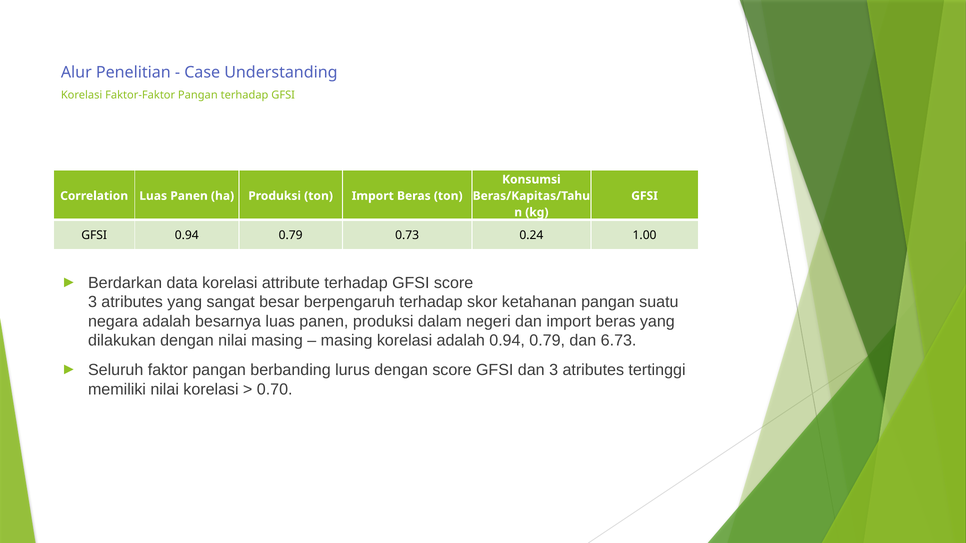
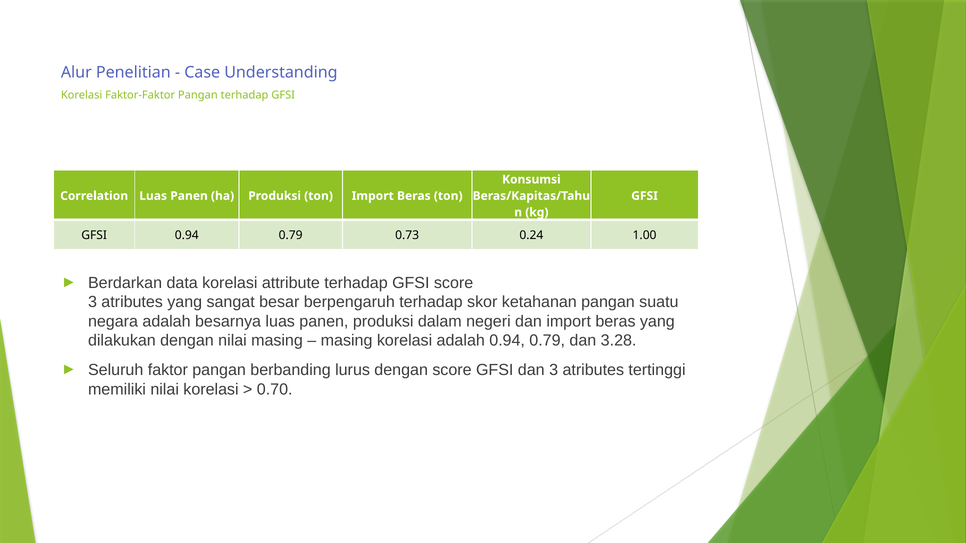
6.73: 6.73 -> 3.28
